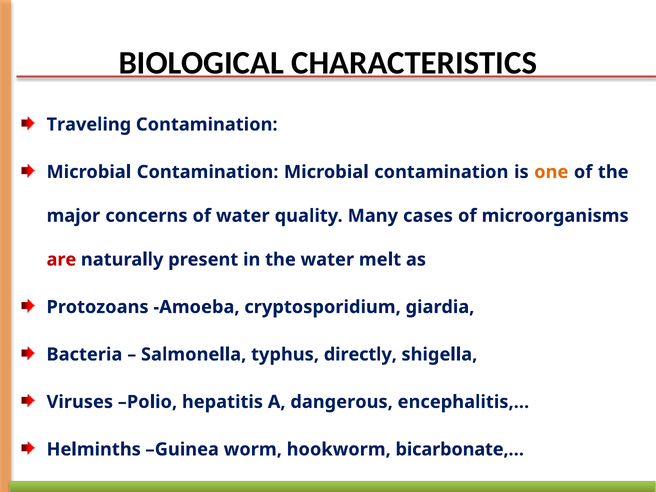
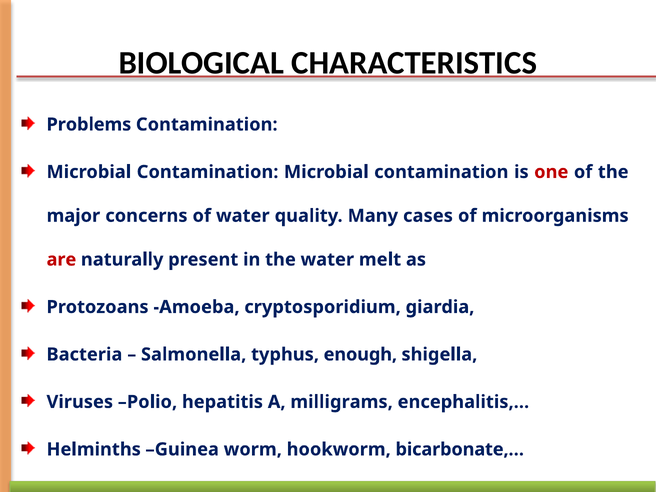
Traveling: Traveling -> Problems
one colour: orange -> red
directly: directly -> enough
dangerous: dangerous -> milligrams
